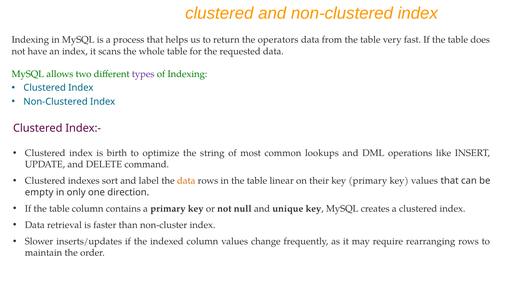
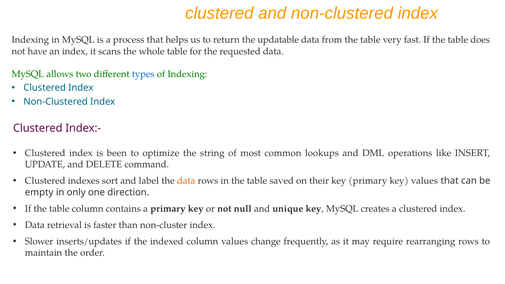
operators: operators -> updatable
types colour: purple -> blue
birth: birth -> been
linear: linear -> saved
